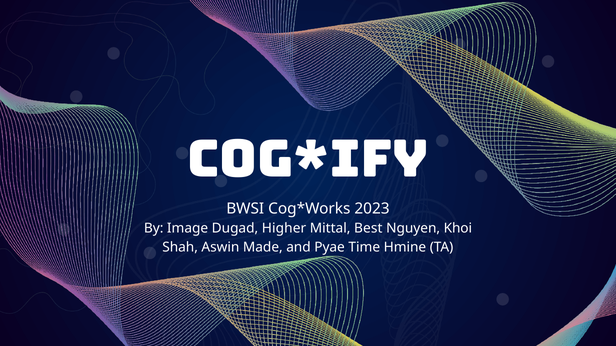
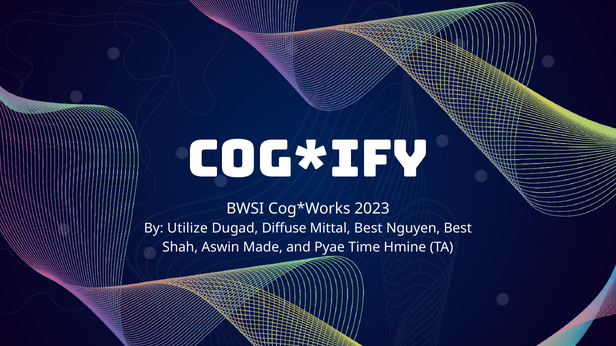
Image: Image -> Utilize
Higher: Higher -> Diffuse
Nguyen Khoi: Khoi -> Best
